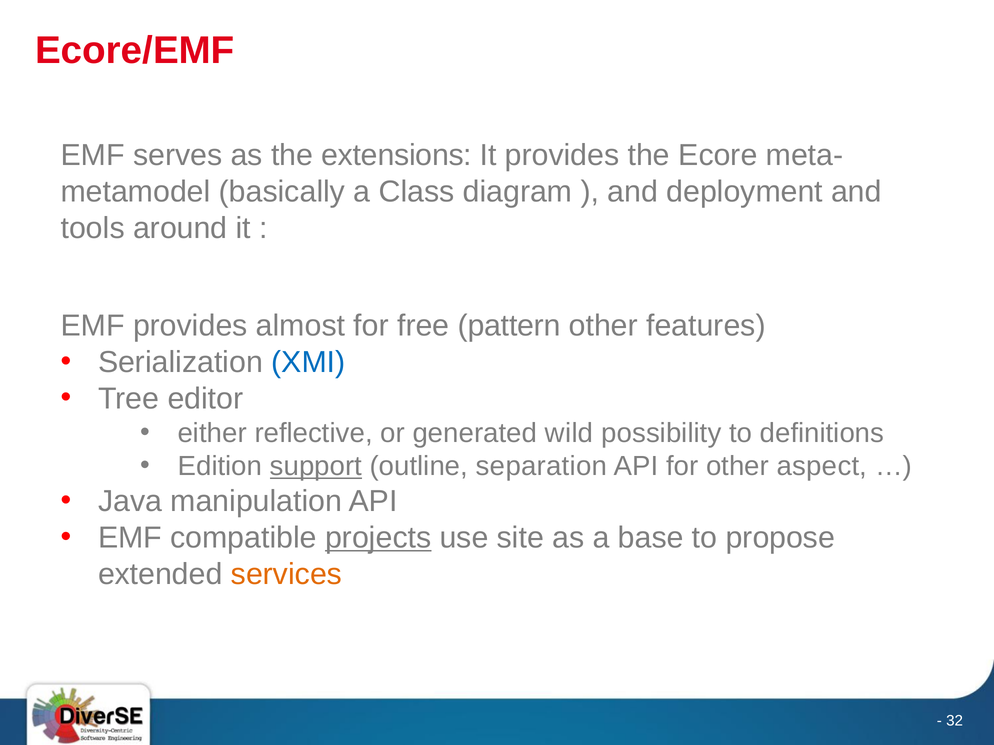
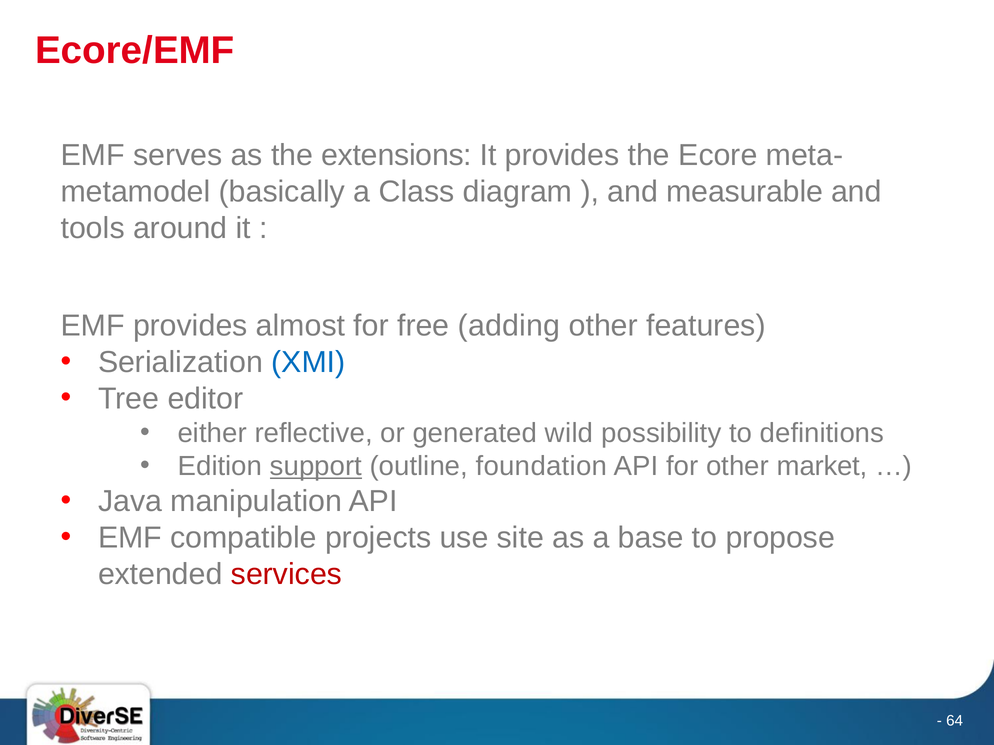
deployment: deployment -> measurable
pattern: pattern -> adding
separation: separation -> foundation
aspect: aspect -> market
projects underline: present -> none
services colour: orange -> red
32: 32 -> 64
